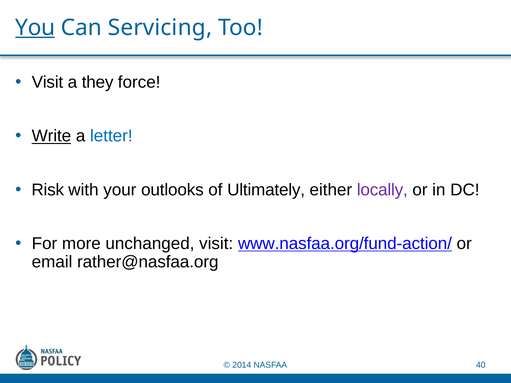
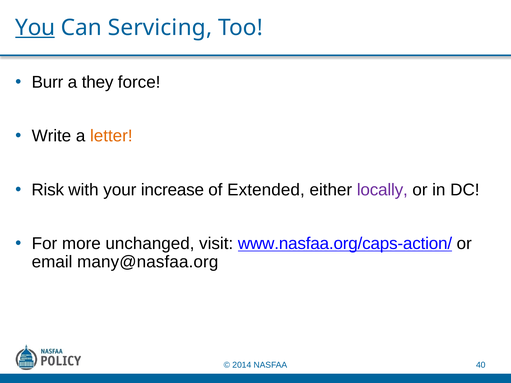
Visit at (47, 82): Visit -> Burr
Write underline: present -> none
letter colour: blue -> orange
outlooks: outlooks -> increase
Ultimately: Ultimately -> Extended
www.nasfaa.org/fund-action/: www.nasfaa.org/fund-action/ -> www.nasfaa.org/caps-action/
rather@nasfaa.org: rather@nasfaa.org -> many@nasfaa.org
